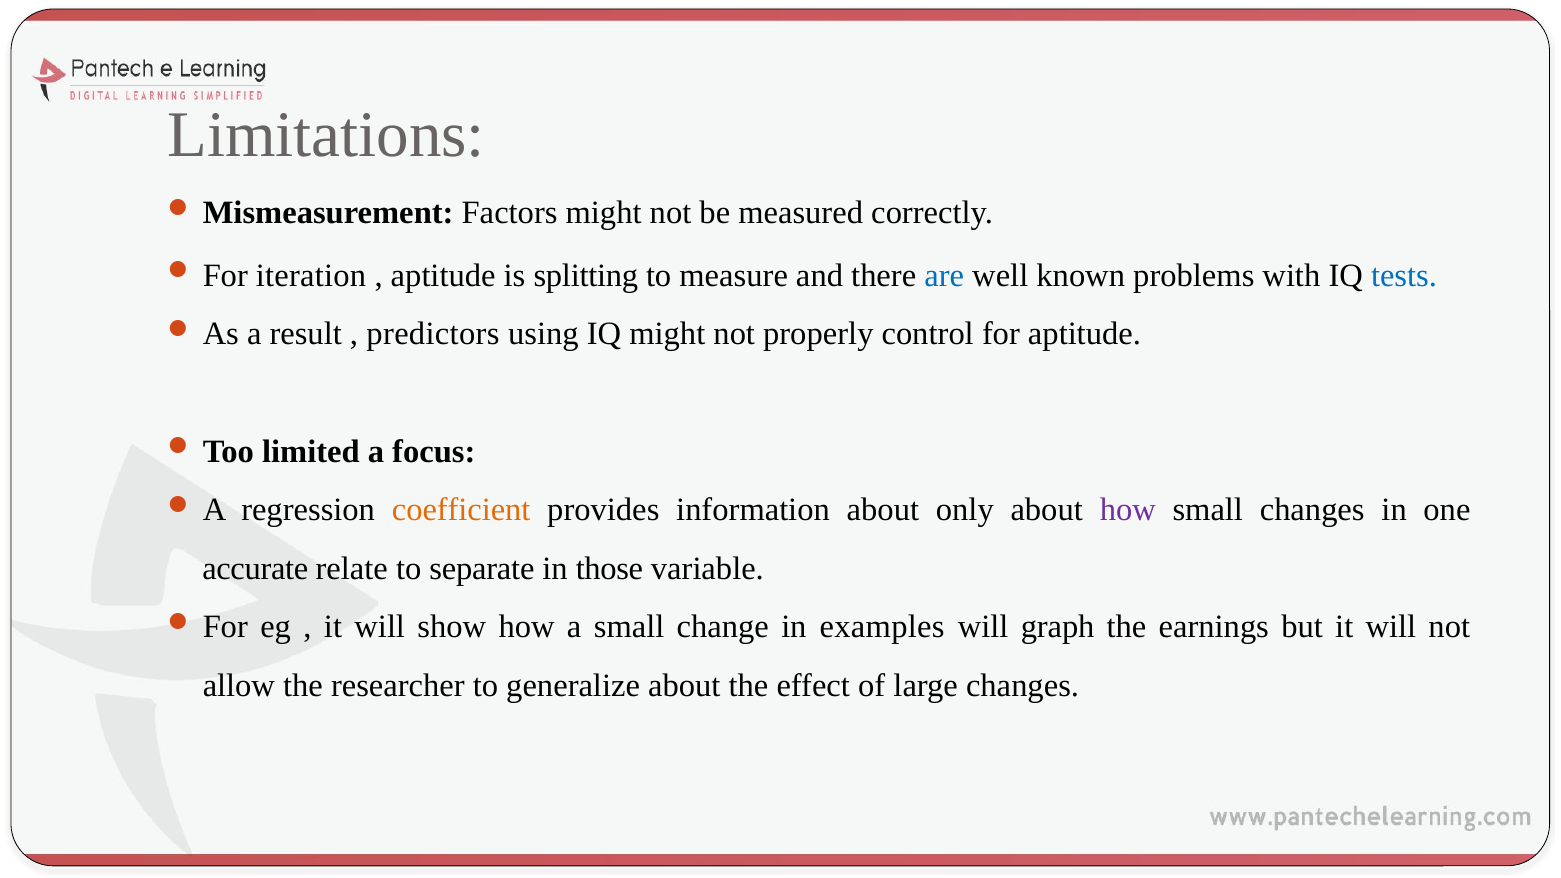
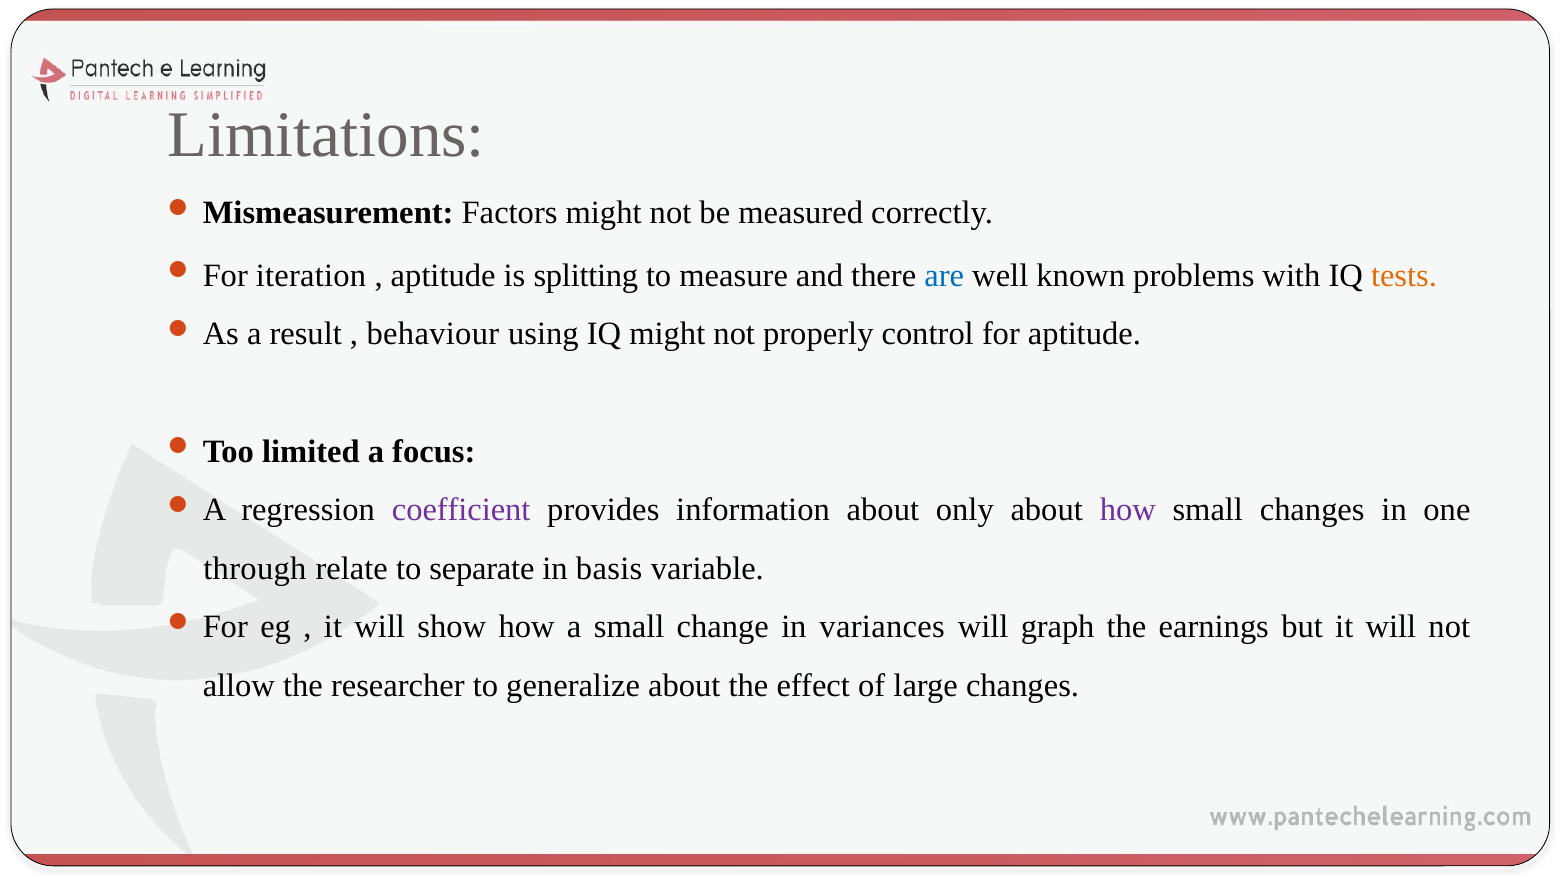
tests colour: blue -> orange
predictors: predictors -> behaviour
coefficient colour: orange -> purple
accurate: accurate -> through
those: those -> basis
examples: examples -> variances
